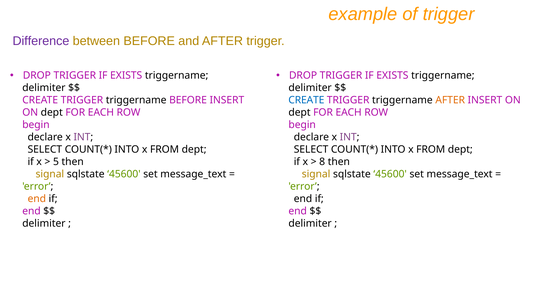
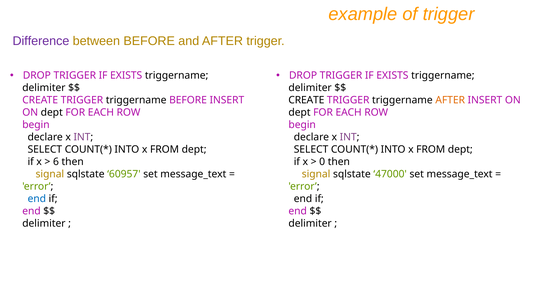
CREATE at (306, 100) colour: blue -> black
5: 5 -> 6
8: 8 -> 0
45600 at (124, 174): 45600 -> 60957
45600 at (390, 174): 45600 -> 47000
end at (37, 199) colour: orange -> blue
